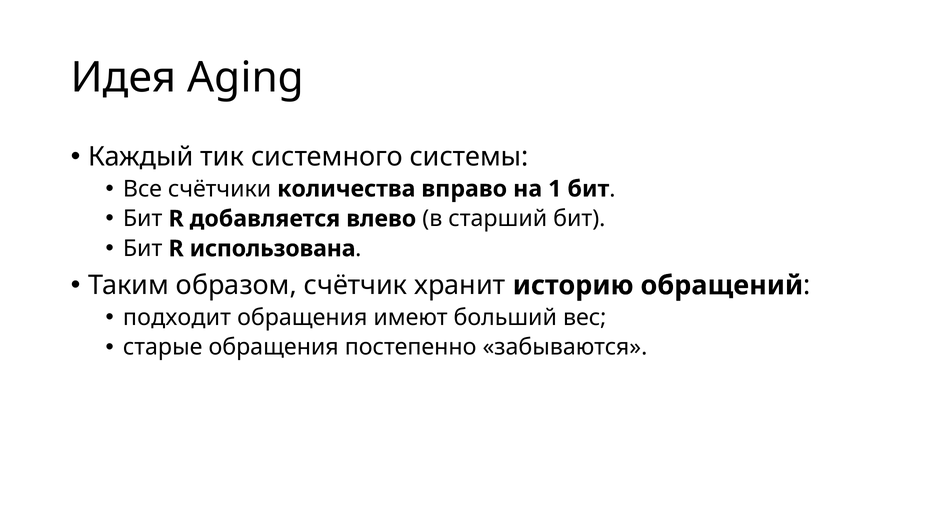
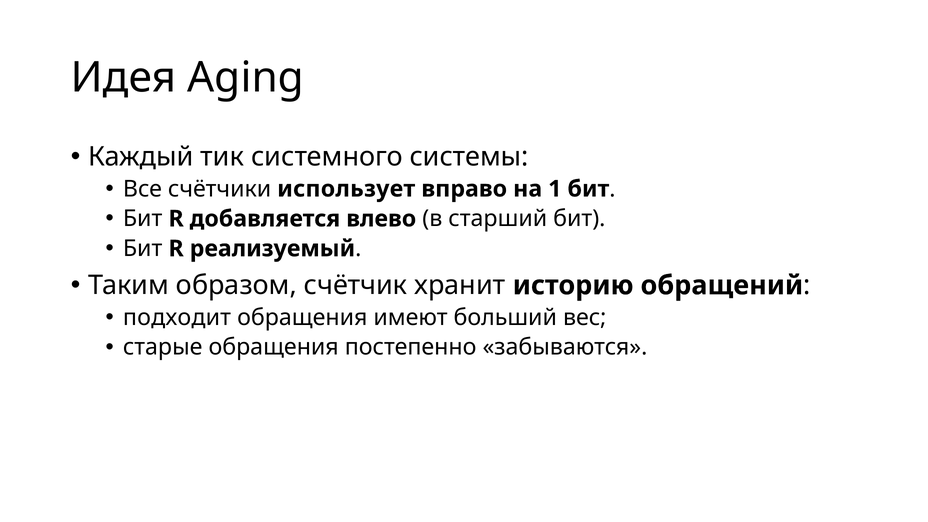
количества: количества -> использует
использована: использована -> реализуемый
